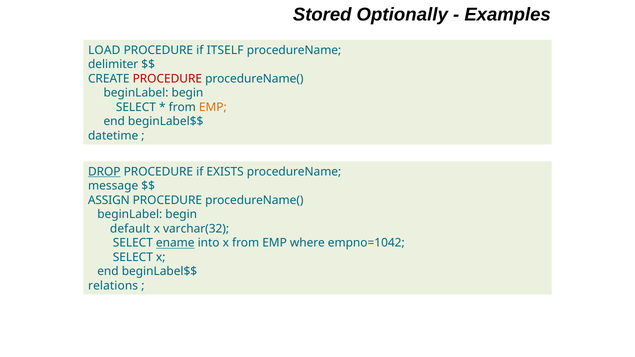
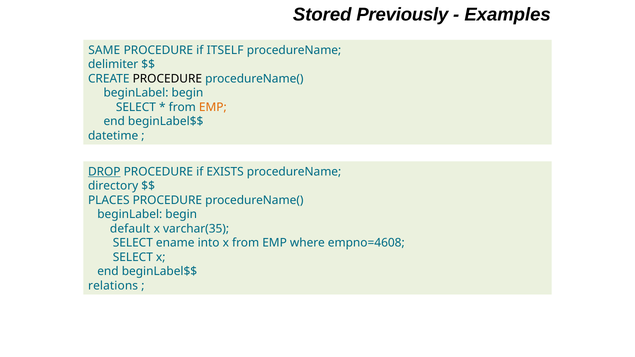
Optionally: Optionally -> Previously
LOAD: LOAD -> SAME
PROCEDURE at (167, 79) colour: red -> black
message: message -> directory
ASSIGN: ASSIGN -> PLACES
varchar(32: varchar(32 -> varchar(35
ename underline: present -> none
empno=1042: empno=1042 -> empno=4608
